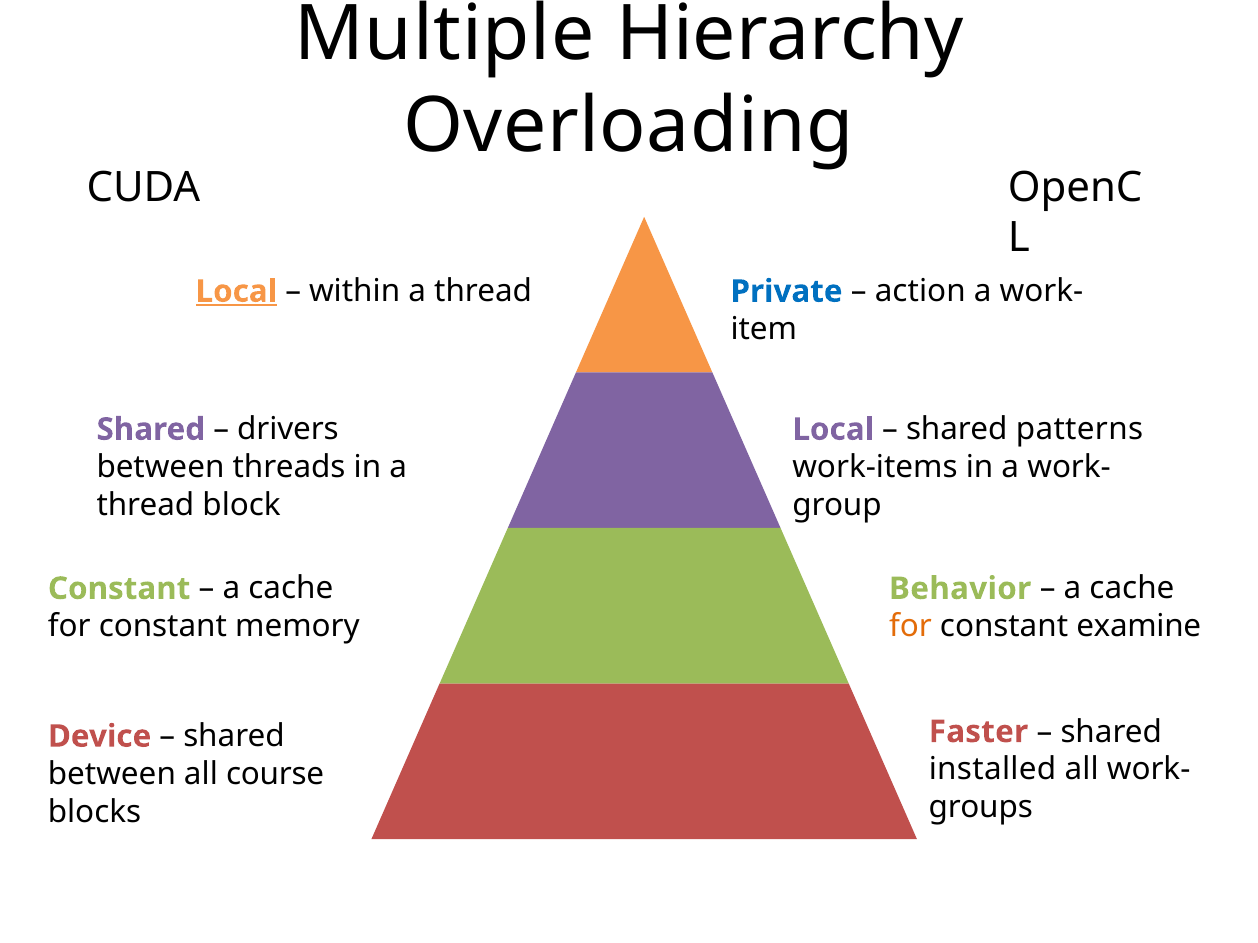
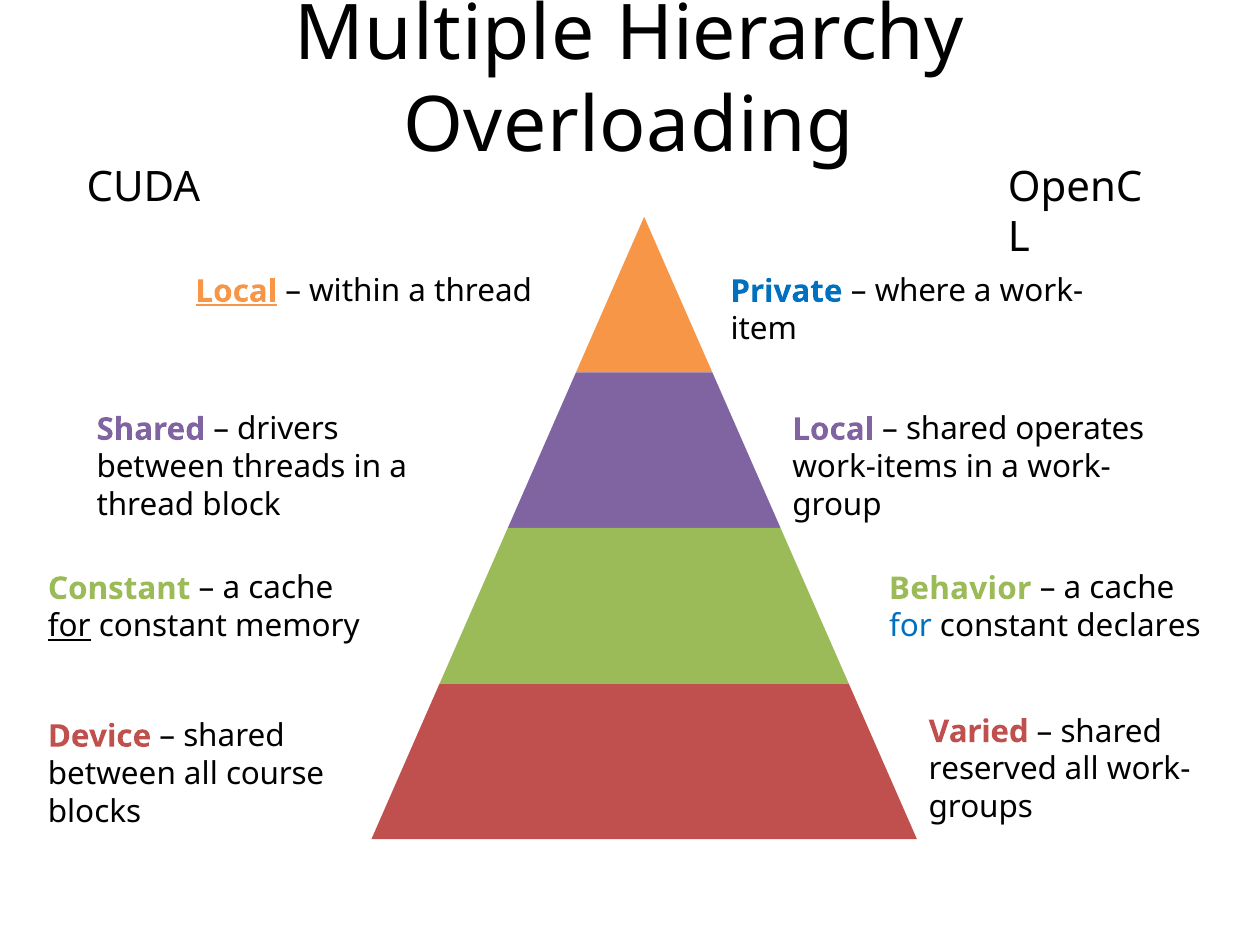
action: action -> where
patterns: patterns -> operates
for at (69, 627) underline: none -> present
for at (910, 627) colour: orange -> blue
examine: examine -> declares
Faster: Faster -> Varied
installed: installed -> reserved
